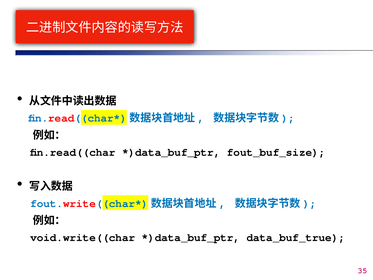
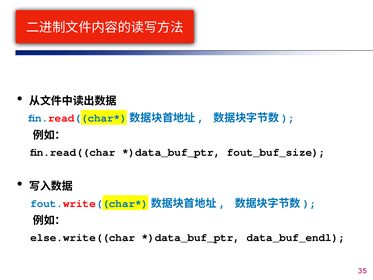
void.write((char: void.write((char -> else.write((char
data_buf_true: data_buf_true -> data_buf_endl
